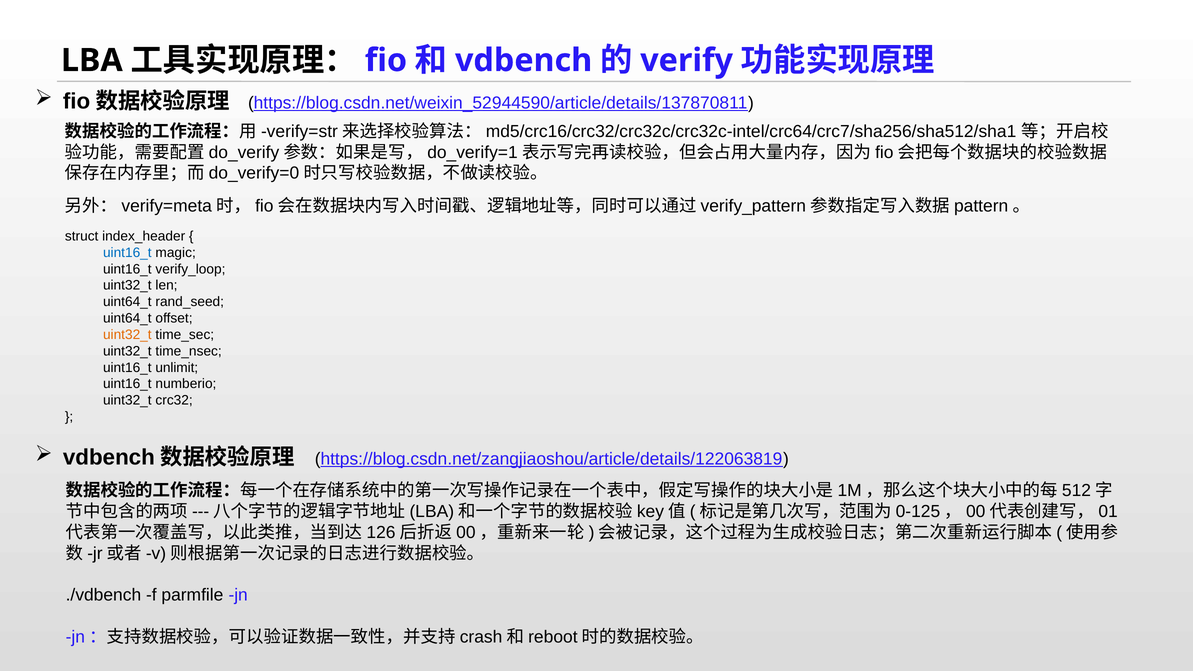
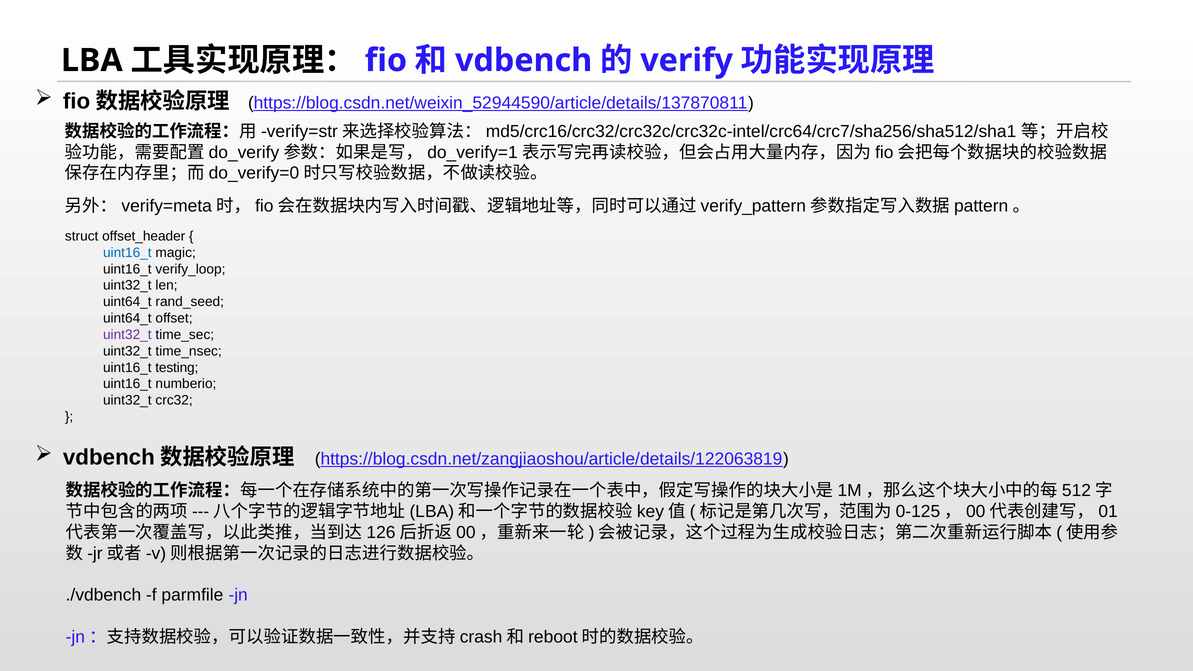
index_header: index_header -> offset_header
uint32_t at (127, 335) colour: orange -> purple
unlimit: unlimit -> testing
